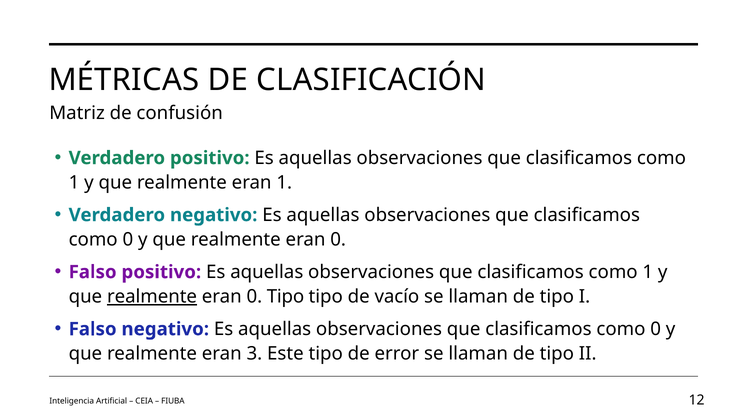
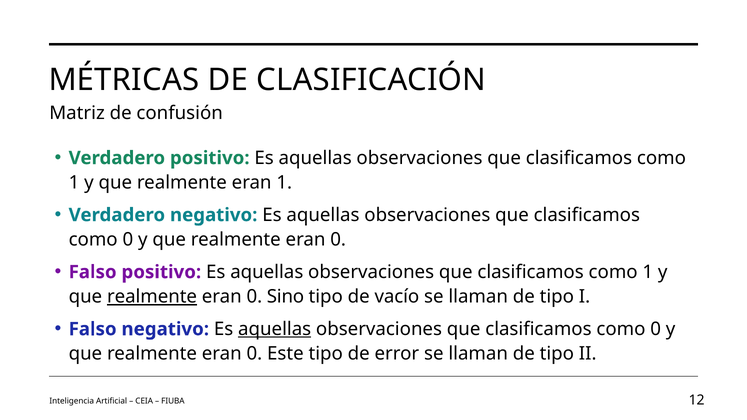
0 Tipo: Tipo -> Sino
aquellas at (275, 329) underline: none -> present
3 at (254, 354): 3 -> 0
